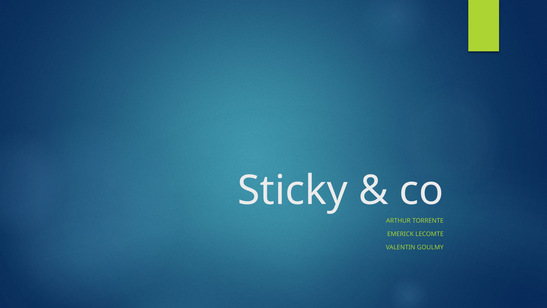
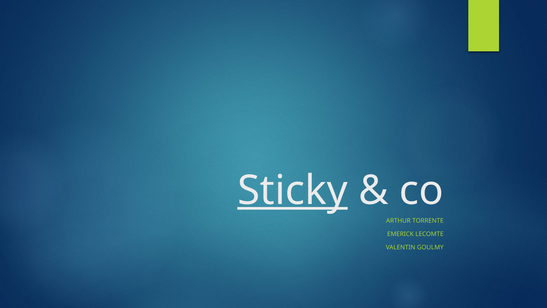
Sticky underline: none -> present
